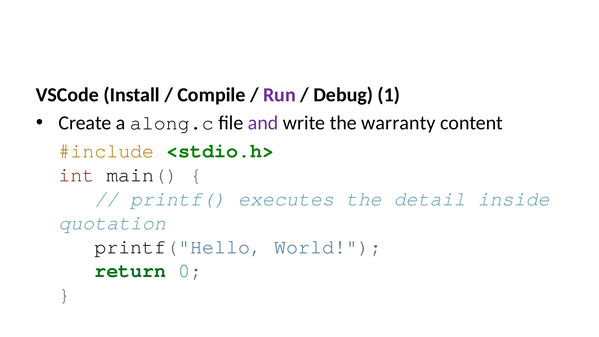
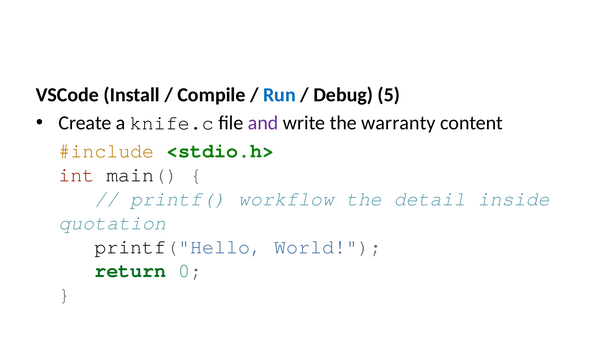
Run colour: purple -> blue
1: 1 -> 5
along.c: along.c -> knife.c
executes: executes -> workflow
